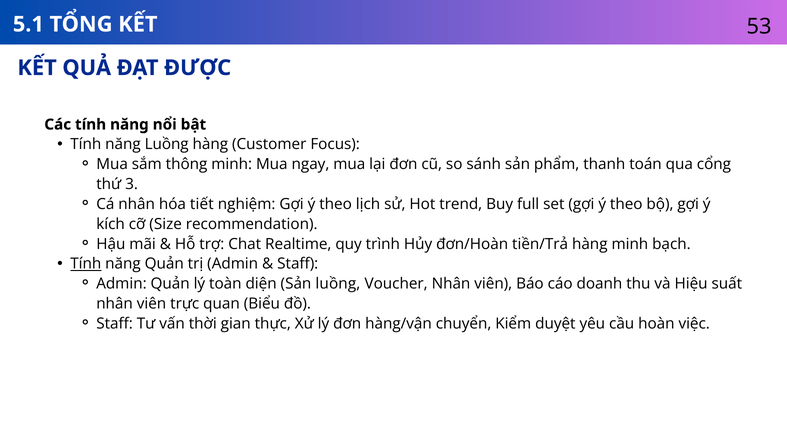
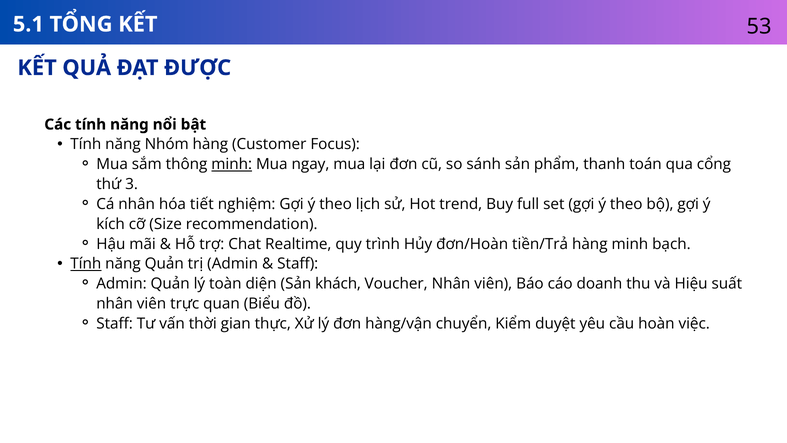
năng Luồng: Luồng -> Nhóm
minh at (232, 164) underline: none -> present
Sản luồng: luồng -> khách
